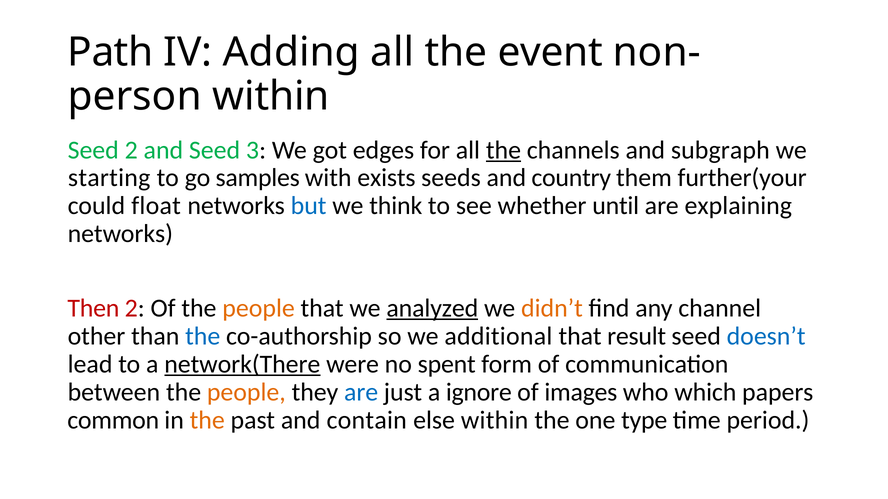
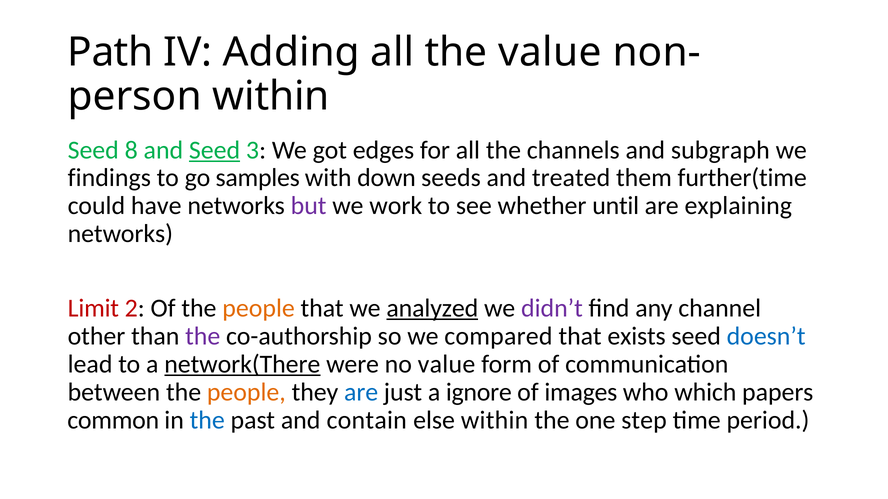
the event: event -> value
Seed 2: 2 -> 8
Seed at (215, 150) underline: none -> present
the at (503, 150) underline: present -> none
starting: starting -> findings
exists: exists -> down
country: country -> treated
further(your: further(your -> further(time
float: float -> have
but colour: blue -> purple
think: think -> work
Then: Then -> Limit
didn’t colour: orange -> purple
the at (203, 337) colour: blue -> purple
additional: additional -> compared
result: result -> exists
no spent: spent -> value
the at (207, 420) colour: orange -> blue
type: type -> step
